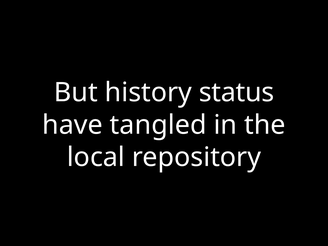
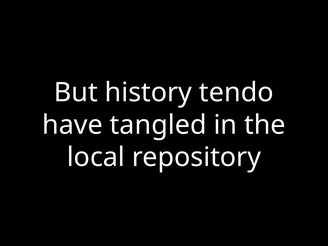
status: status -> tendo
